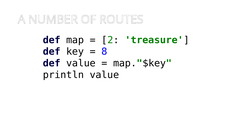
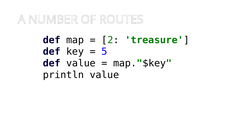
8: 8 -> 5
